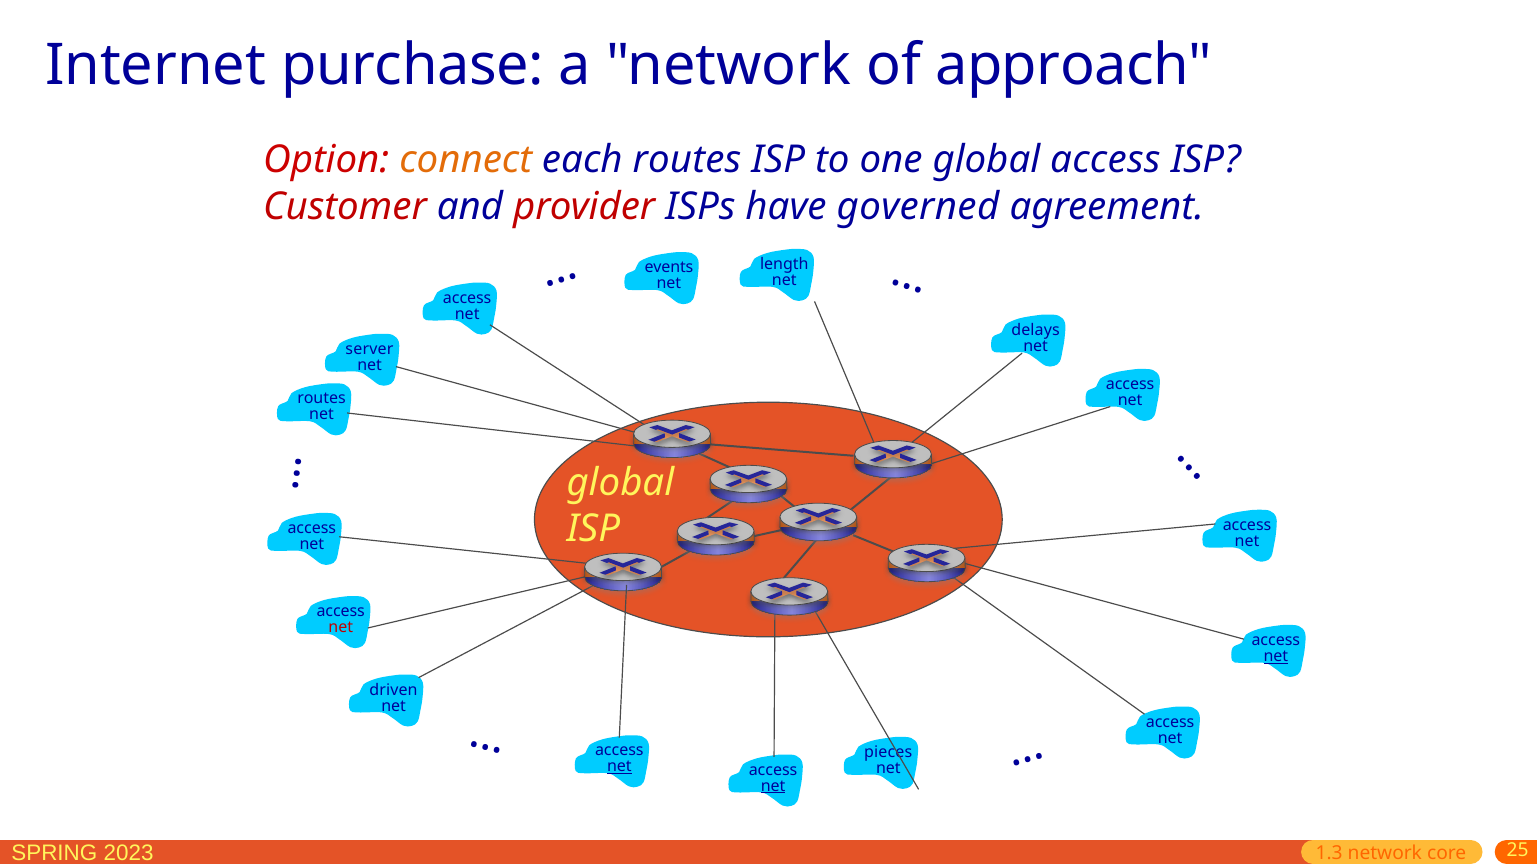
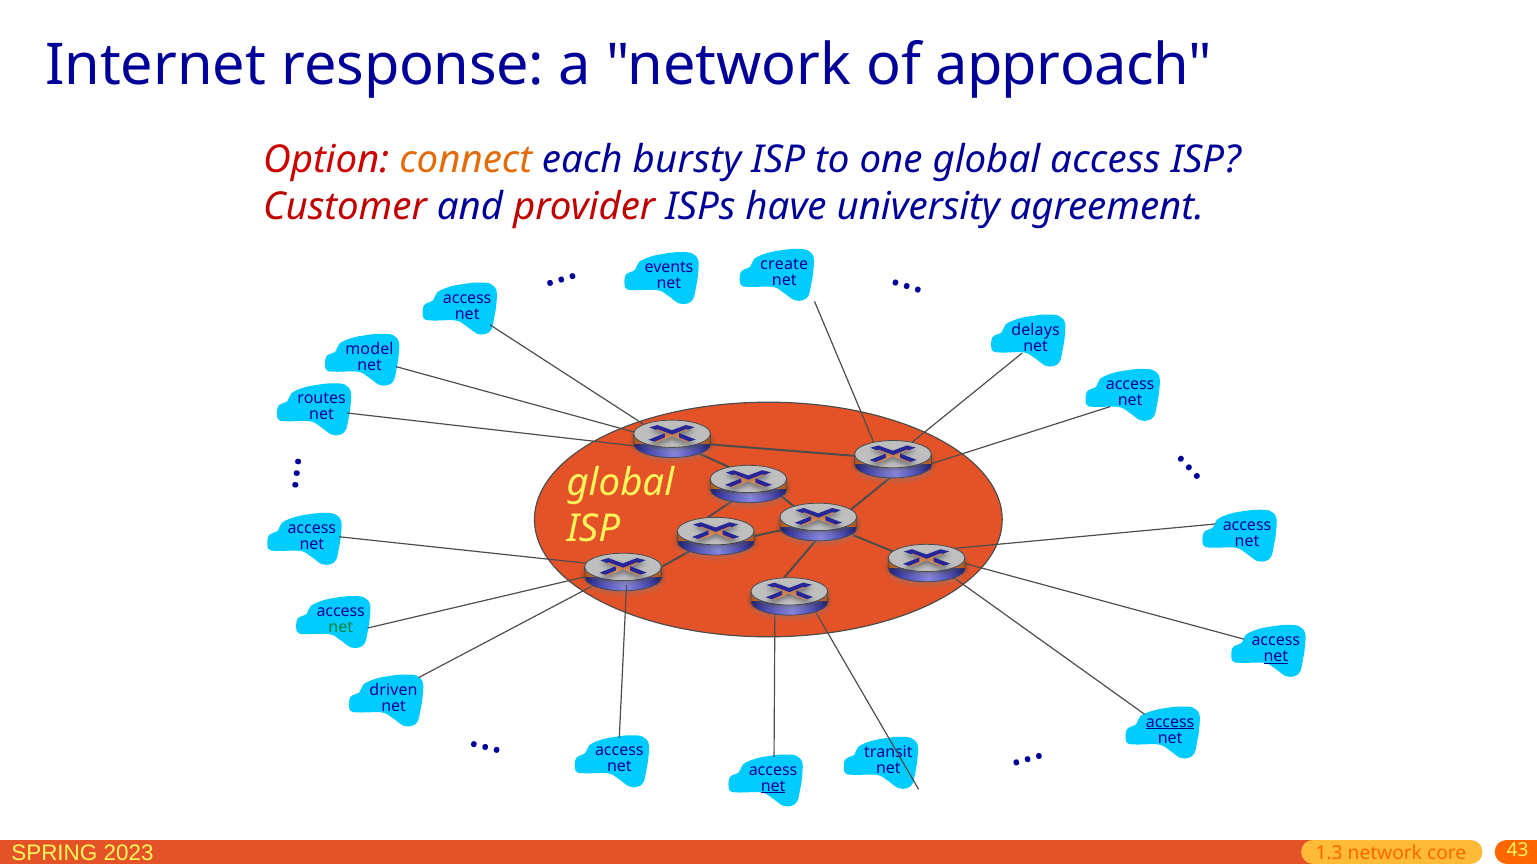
purchase: purchase -> response
each routes: routes -> bursty
governed: governed -> university
length: length -> create
server: server -> model
net at (341, 628) colour: red -> green
access at (1170, 722) underline: none -> present
pieces: pieces -> transit
net at (619, 767) underline: present -> none
25: 25 -> 43
